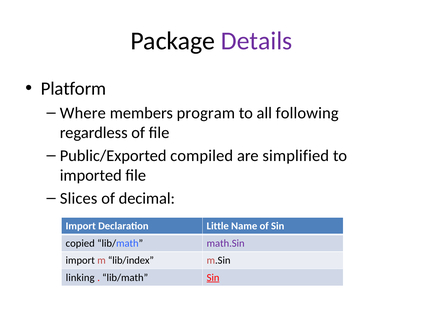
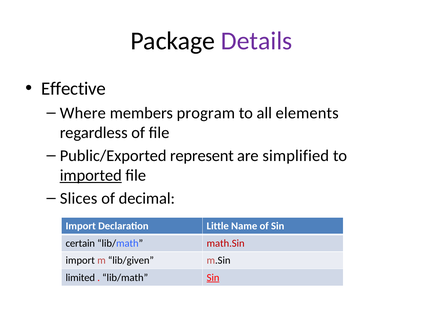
Platform: Platform -> Effective
following: following -> elements
compiled: compiled -> represent
imported underline: none -> present
copied: copied -> certain
math.Sin colour: purple -> red
lib/index: lib/index -> lib/given
linking: linking -> limited
